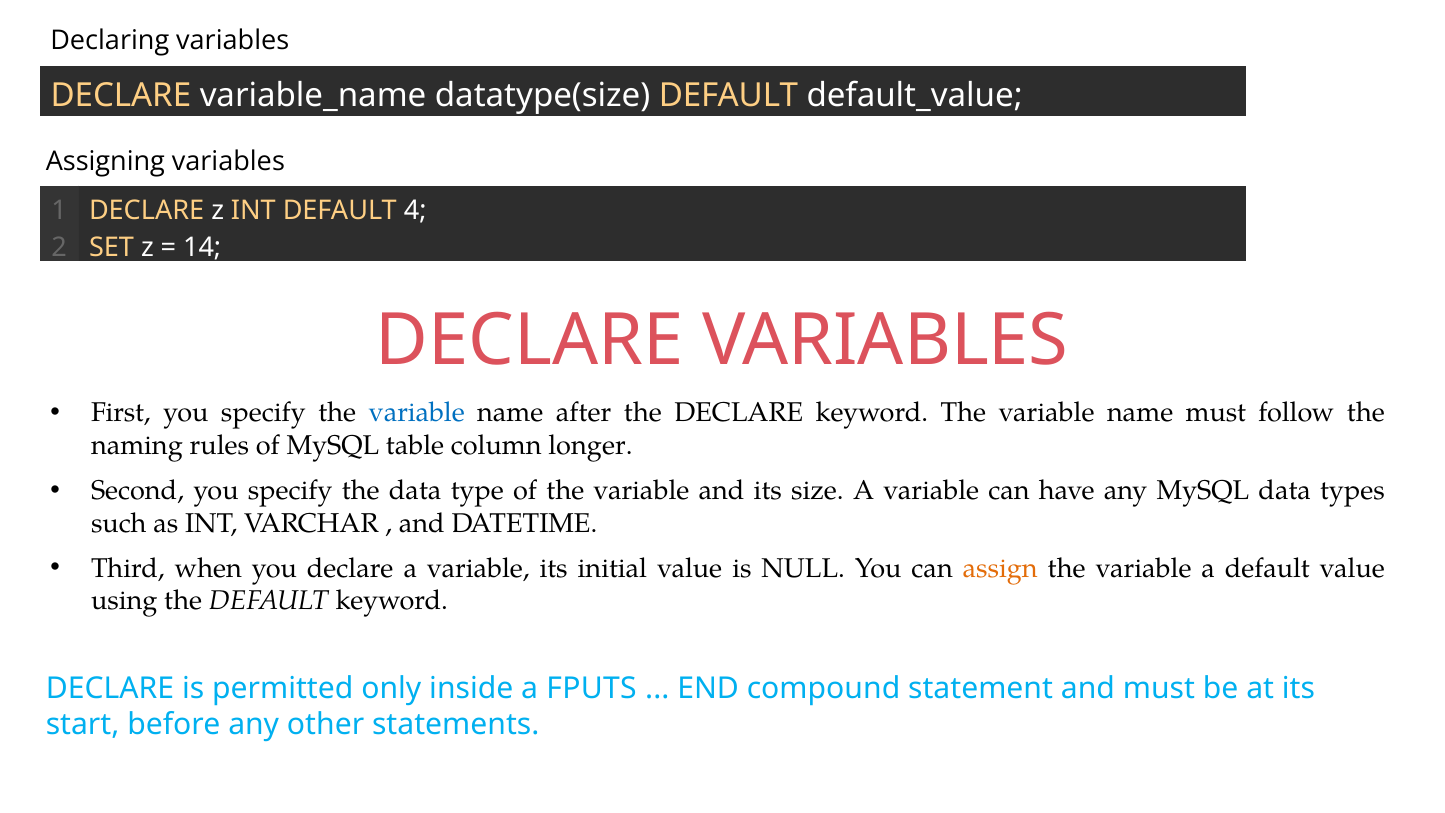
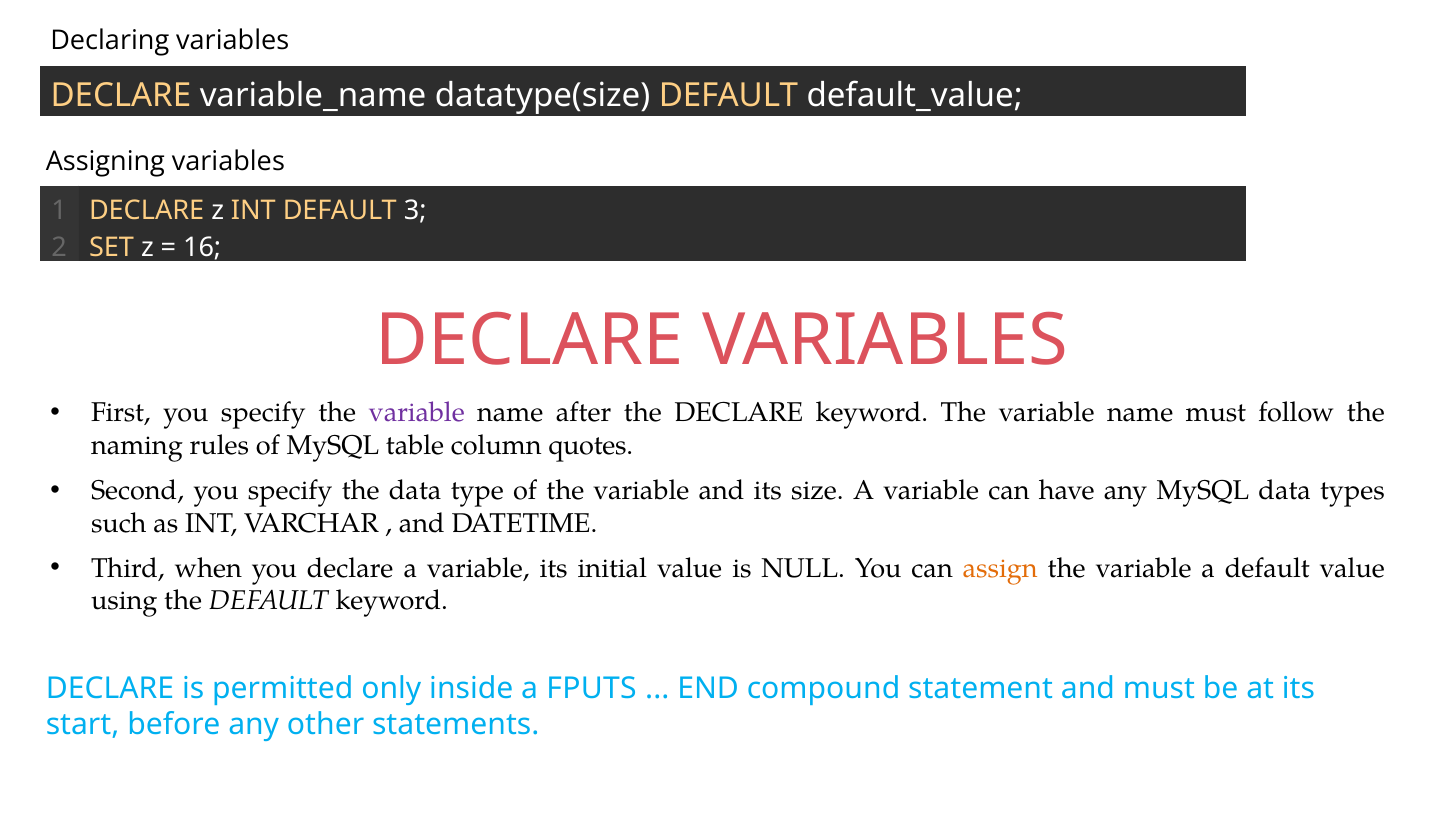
4: 4 -> 3
14: 14 -> 16
variable at (417, 413) colour: blue -> purple
longer: longer -> quotes
